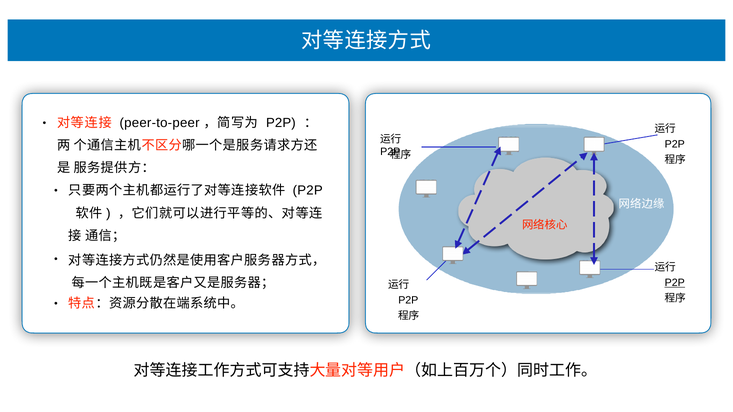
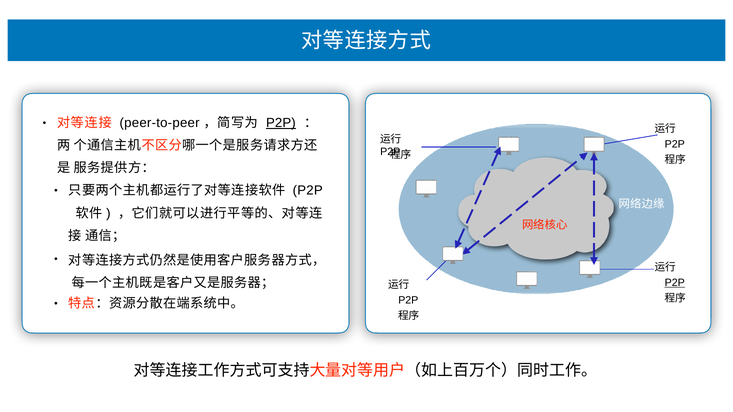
P2P at (281, 123) underline: none -> present
